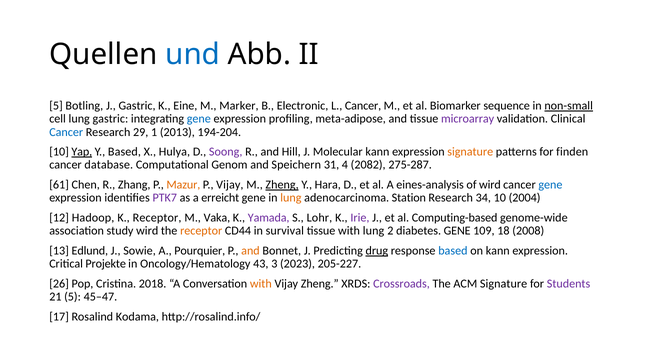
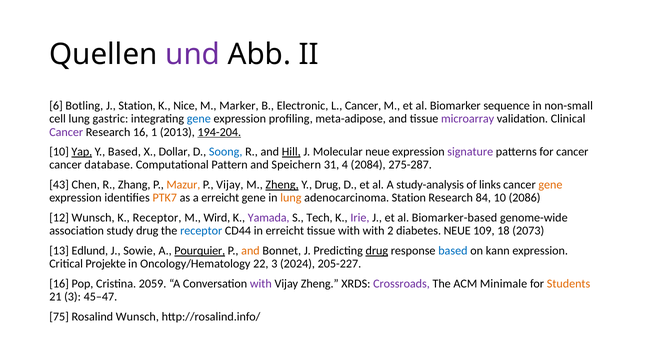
und colour: blue -> purple
5 at (56, 106): 5 -> 6
J Gastric: Gastric -> Station
Eine: Eine -> Nice
non-small underline: present -> none
Cancer at (66, 132) colour: blue -> purple
Research 29: 29 -> 16
194-204 underline: none -> present
Hulya: Hulya -> Dollar
Soong colour: purple -> blue
Hill underline: none -> present
Molecular kann: kann -> neue
signature at (470, 152) colour: orange -> purple
for finden: finden -> cancer
Genom: Genom -> Pattern
2082: 2082 -> 2084
61: 61 -> 43
Y Hara: Hara -> Drug
eines-analysis: eines-analysis -> study-analysis
of wird: wird -> links
gene at (550, 185) colour: blue -> orange
PTK7 colour: purple -> orange
34: 34 -> 84
2004: 2004 -> 2086
12 Hadoop: Hadoop -> Wunsch
Vaka: Vaka -> Wird
Lohr: Lohr -> Tech
Computing-based: Computing-based -> Biomarker-based
study wird: wird -> drug
receptor at (201, 231) colour: orange -> blue
in survival: survival -> erreicht
with lung: lung -> with
diabetes GENE: GENE -> NEUE
2008: 2008 -> 2073
Pourquier underline: none -> present
43: 43 -> 22
2023: 2023 -> 2024
26 at (59, 283): 26 -> 16
2018: 2018 -> 2059
with at (261, 283) colour: orange -> purple
ACM Signature: Signature -> Minimale
Students colour: purple -> orange
21 5: 5 -> 3
17: 17 -> 75
Rosalind Kodama: Kodama -> Wunsch
